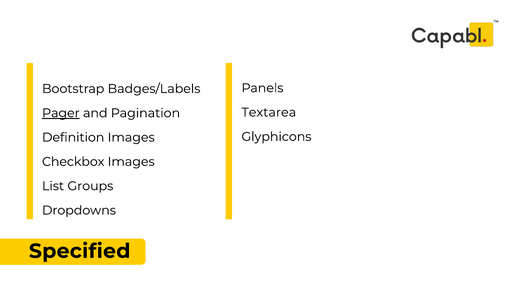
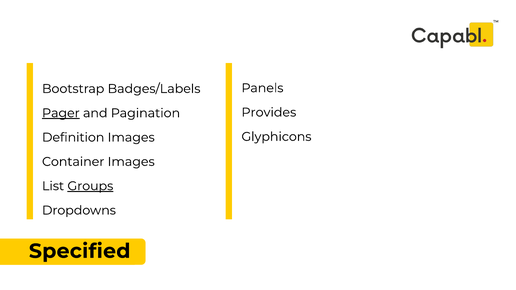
Textarea: Textarea -> Provides
Checkbox: Checkbox -> Container
Groups underline: none -> present
